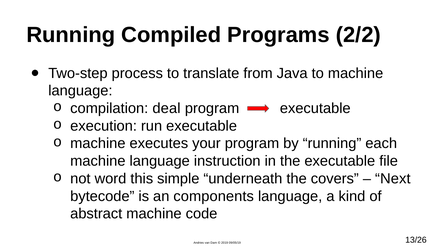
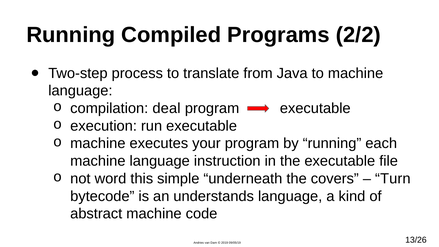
Next: Next -> Turn
components: components -> understands
